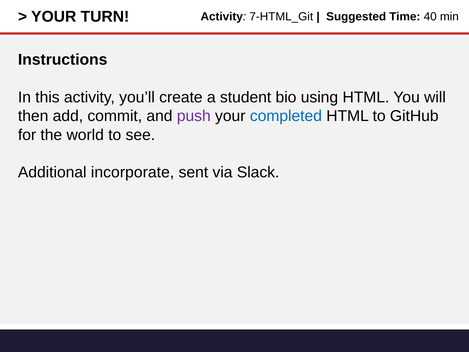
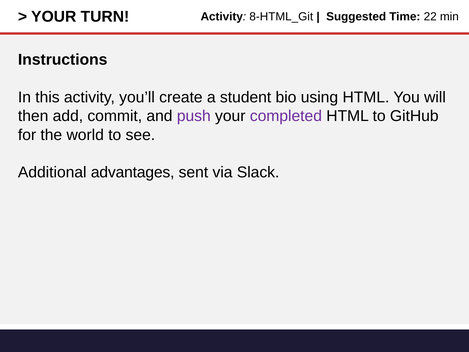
7-HTML_Git: 7-HTML_Git -> 8-HTML_Git
40: 40 -> 22
completed colour: blue -> purple
incorporate: incorporate -> advantages
